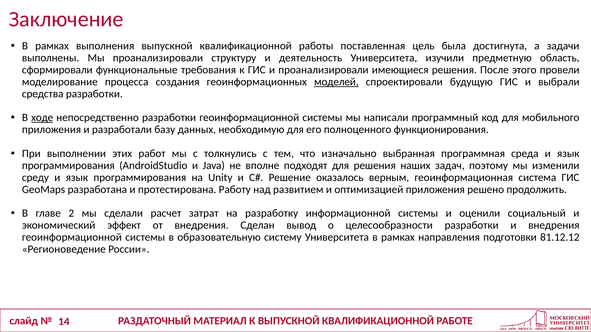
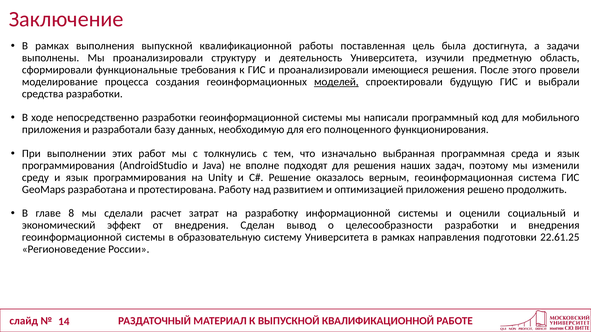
ходе underline: present -> none
2: 2 -> 8
81.12.12: 81.12.12 -> 22.61.25
